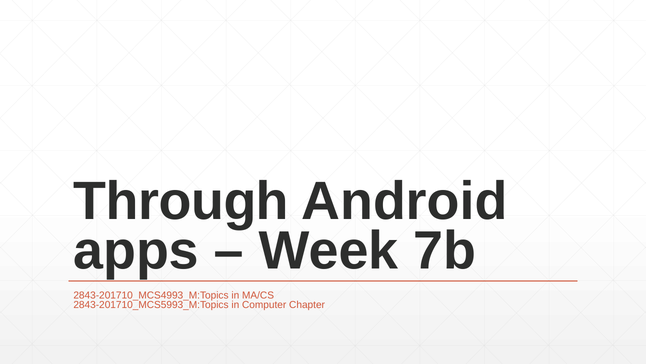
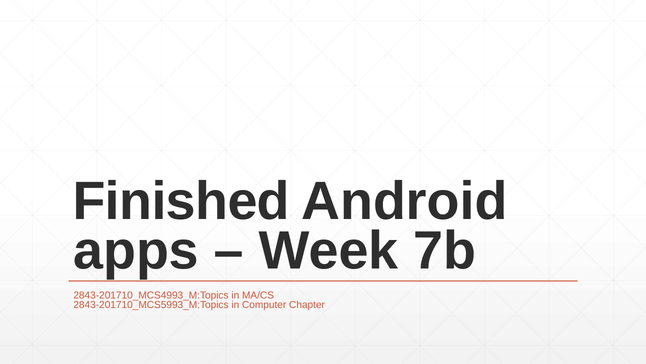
Through: Through -> Finished
